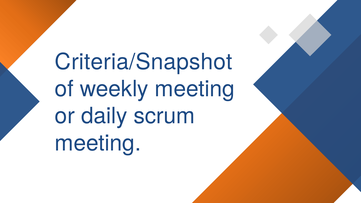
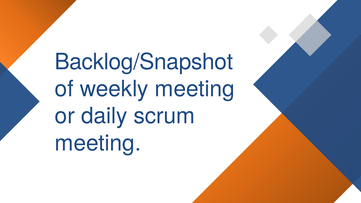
Criteria/Snapshot: Criteria/Snapshot -> Backlog/Snapshot
